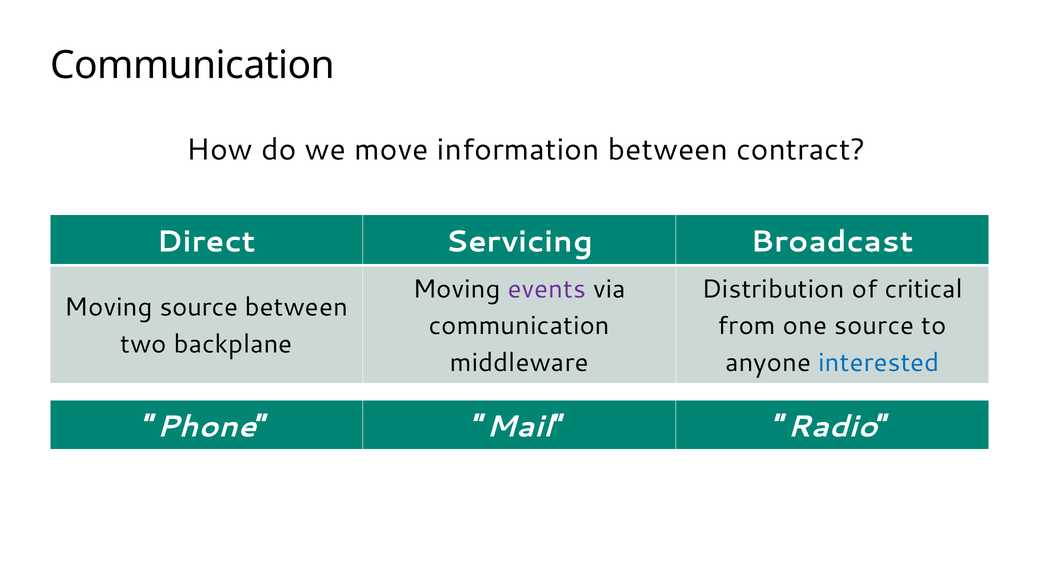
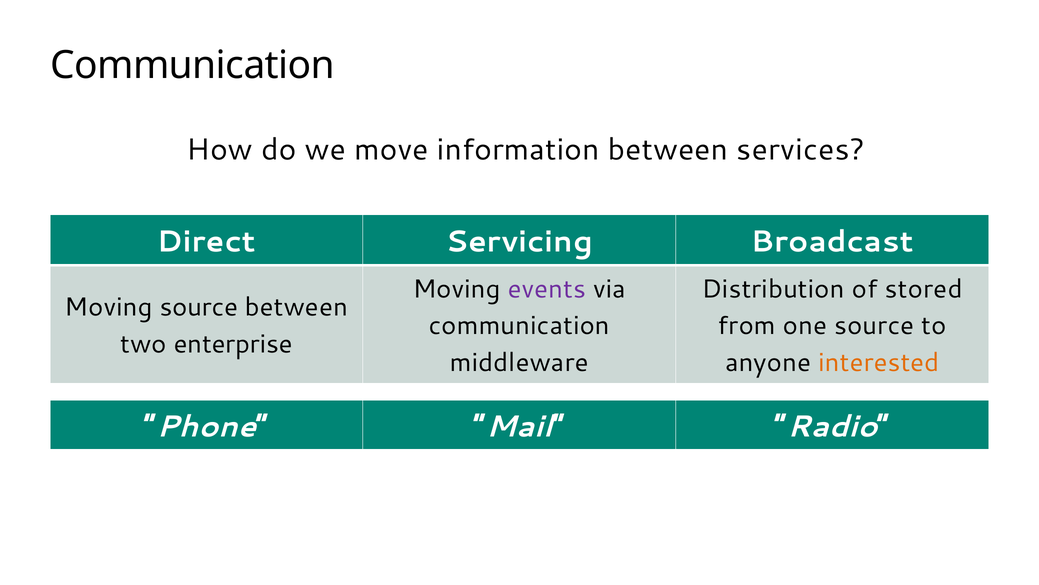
contract: contract -> services
critical: critical -> stored
backplane: backplane -> enterprise
interested colour: blue -> orange
